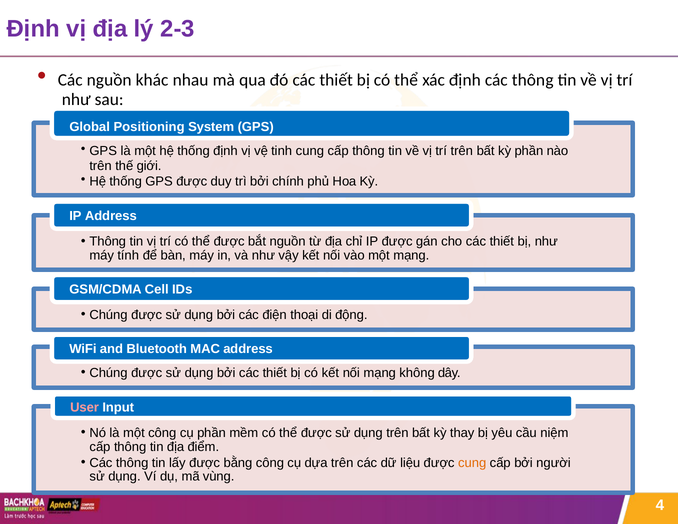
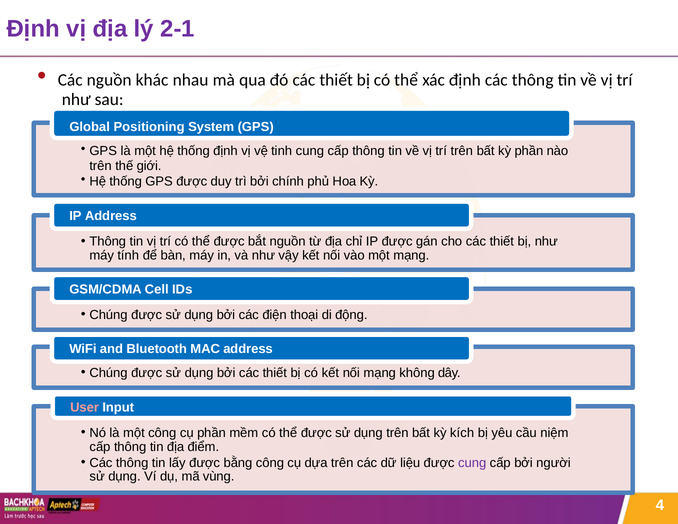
2-3: 2-3 -> 2-1
thay: thay -> kích
cung at (472, 463) colour: orange -> purple
